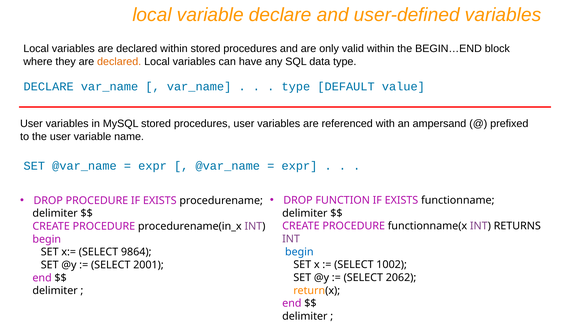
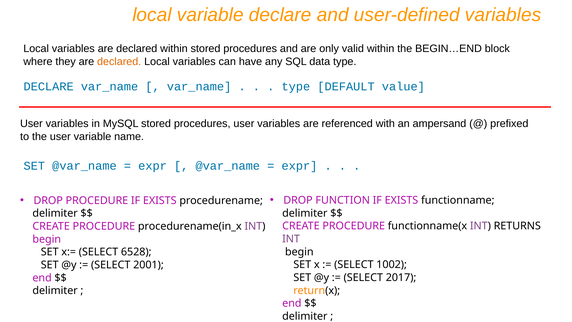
begin at (299, 252) colour: blue -> black
9864: 9864 -> 6528
2062: 2062 -> 2017
